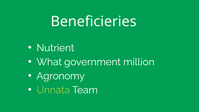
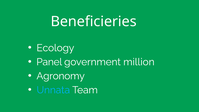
Nutrient: Nutrient -> Ecology
What: What -> Panel
Unnata colour: light green -> light blue
